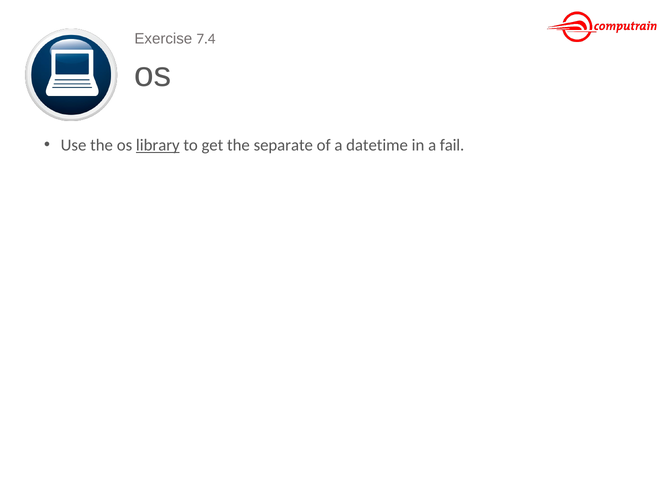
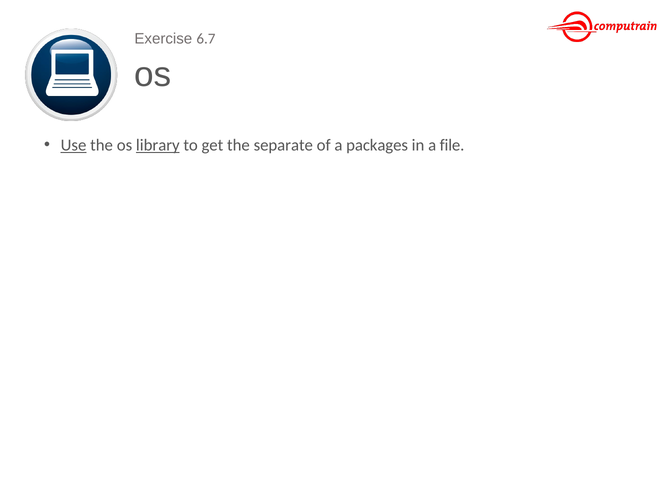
7.4: 7.4 -> 6.7
Use underline: none -> present
datetime: datetime -> packages
fail: fail -> file
